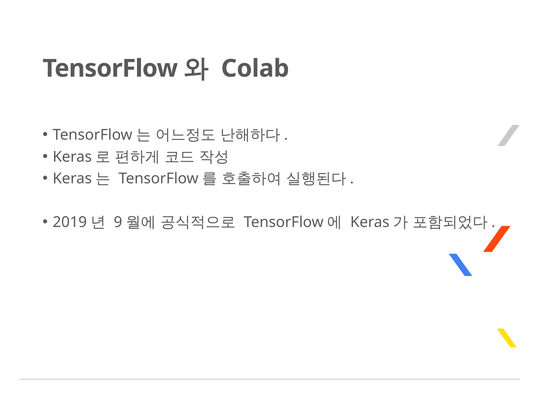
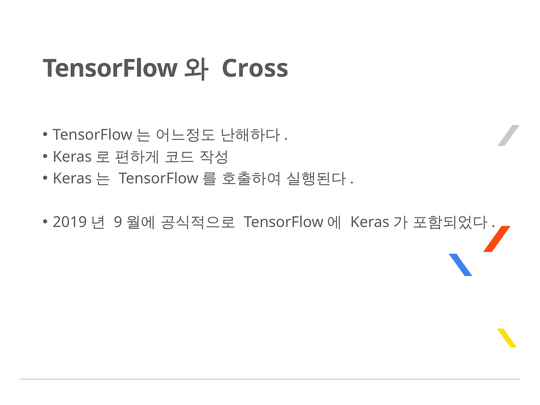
Colab: Colab -> Cross
